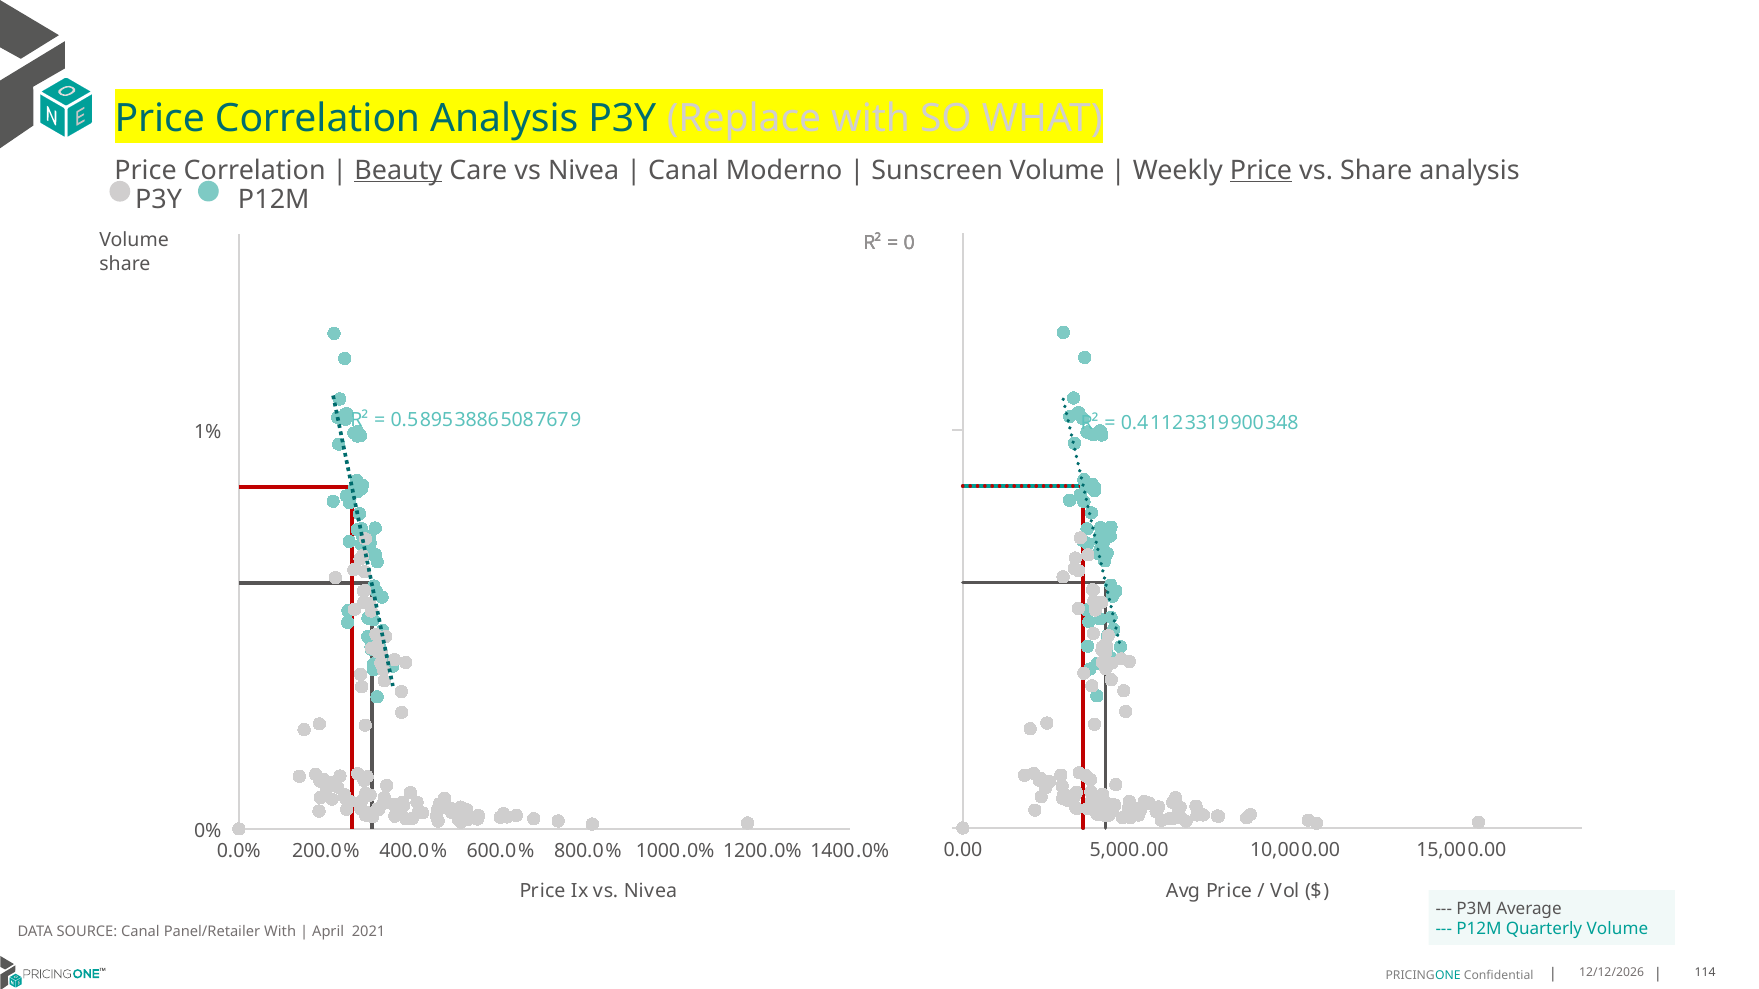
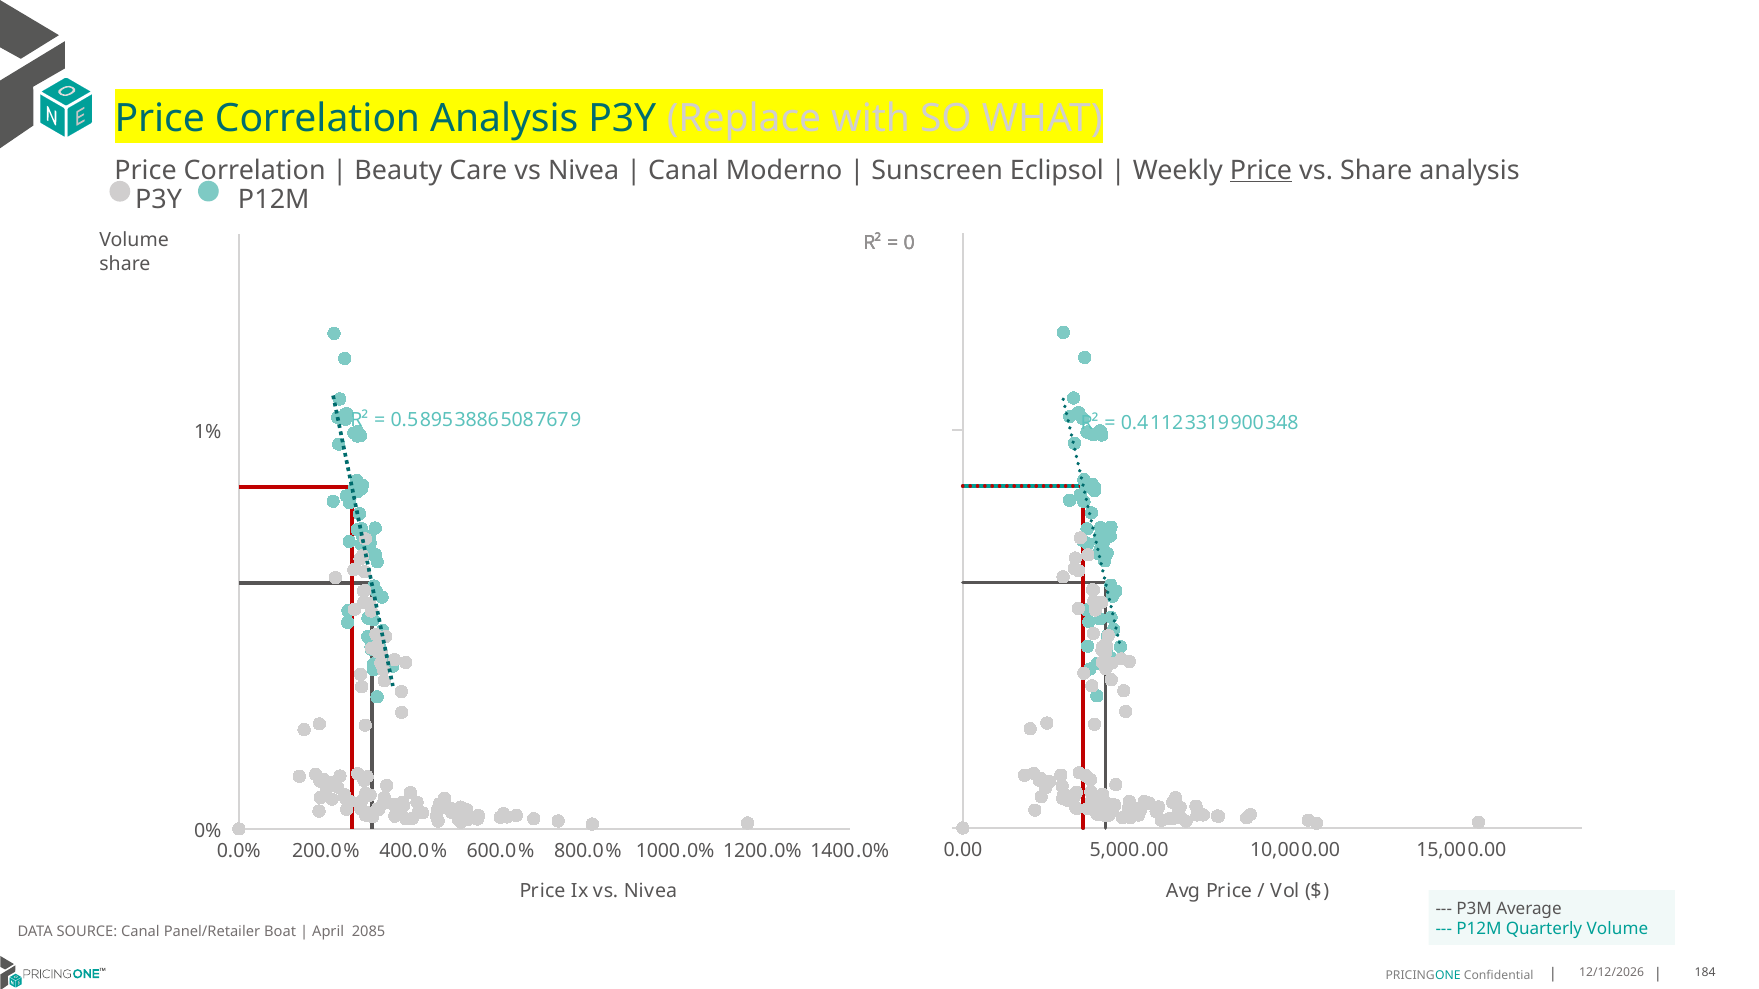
Beauty underline: present -> none
Sunscreen Volume: Volume -> Eclipsol
Panel/Retailer With: With -> Boat
2021: 2021 -> 2085
114: 114 -> 184
